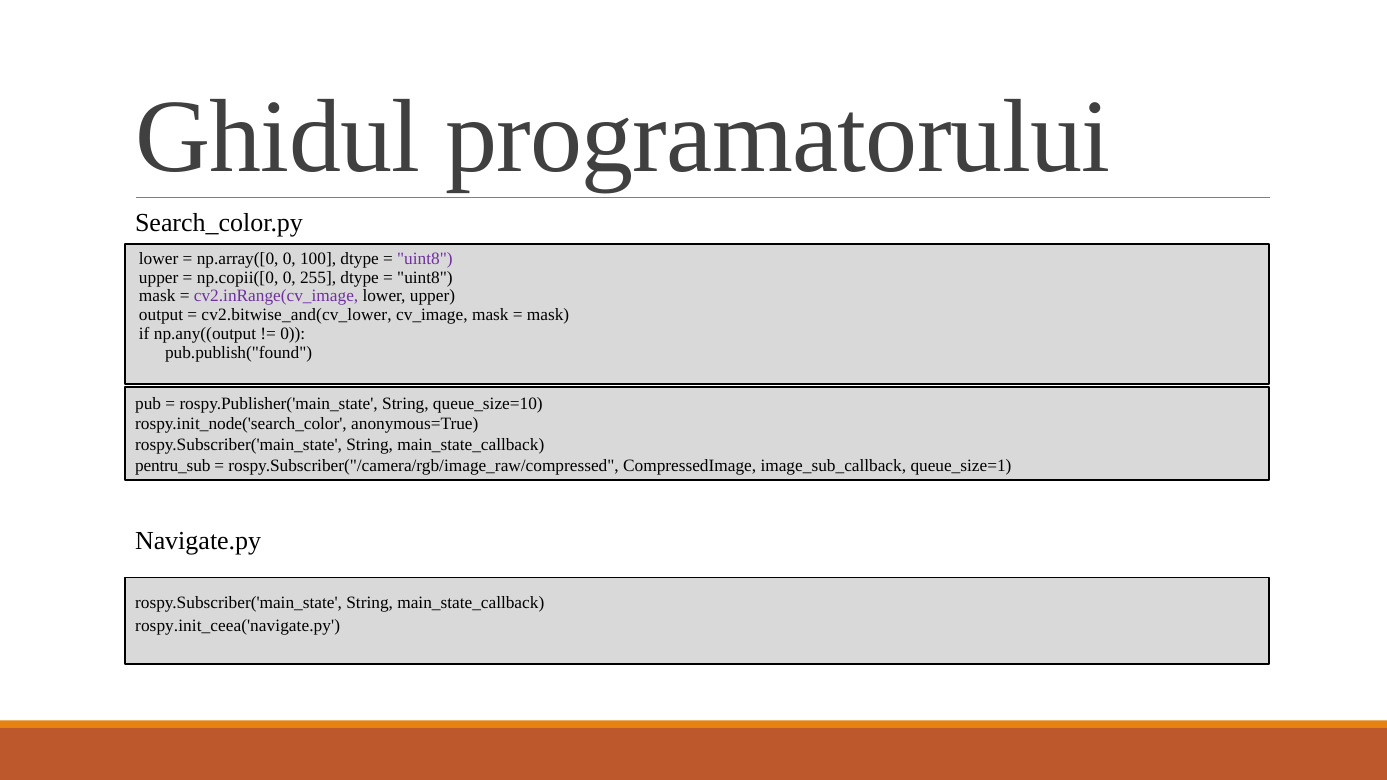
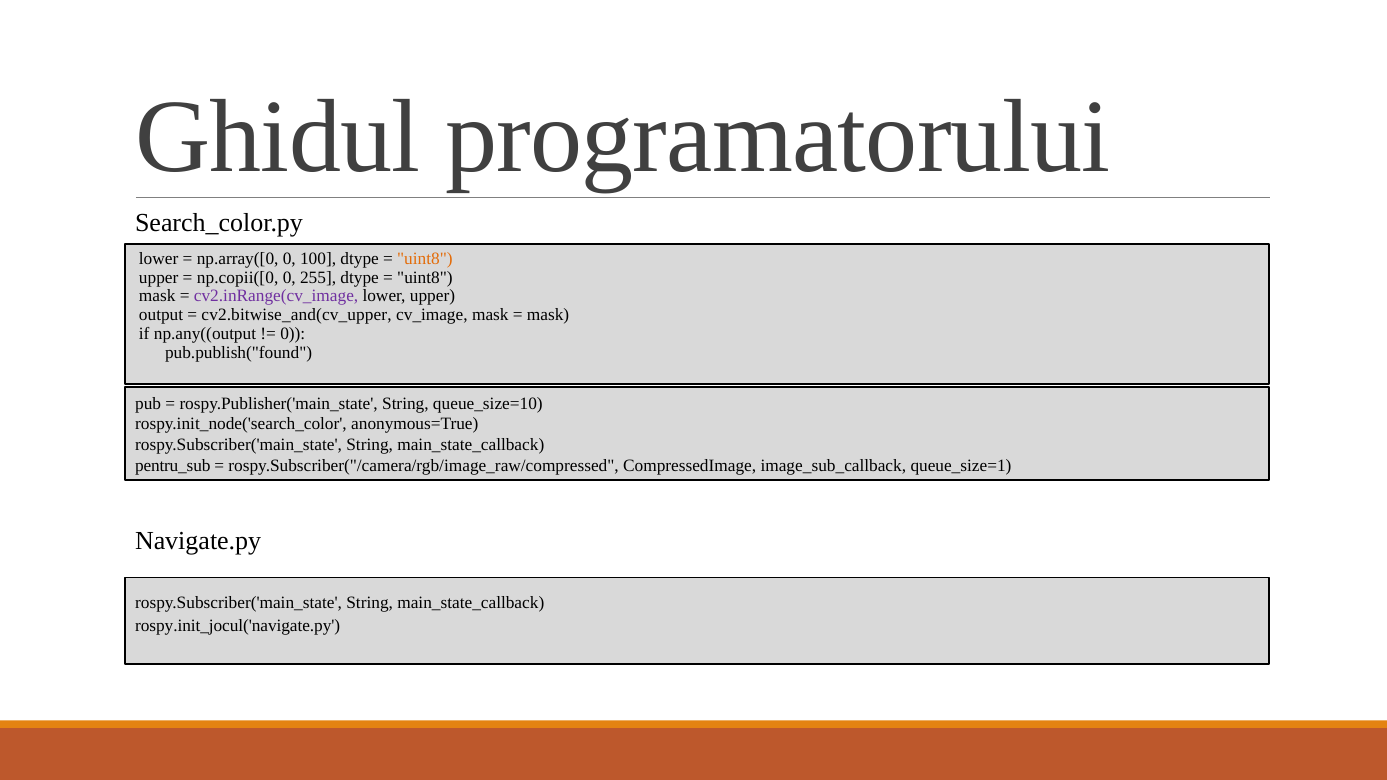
uint8 at (425, 259) colour: purple -> orange
cv2.bitwise_and(cv_lower: cv2.bitwise_and(cv_lower -> cv2.bitwise_and(cv_upper
rospy.init_ceea('navigate.py: rospy.init_ceea('navigate.py -> rospy.init_jocul('navigate.py
